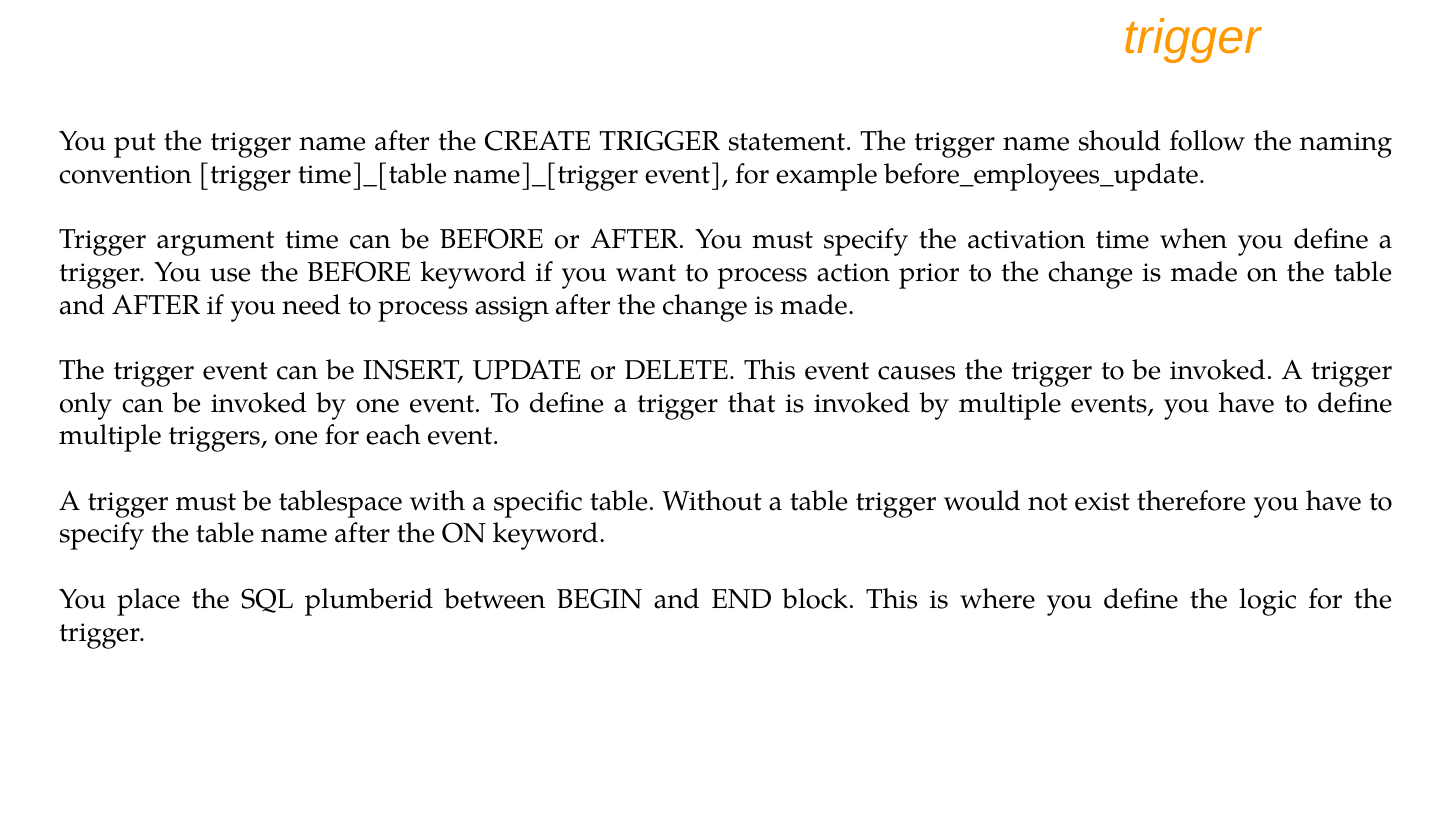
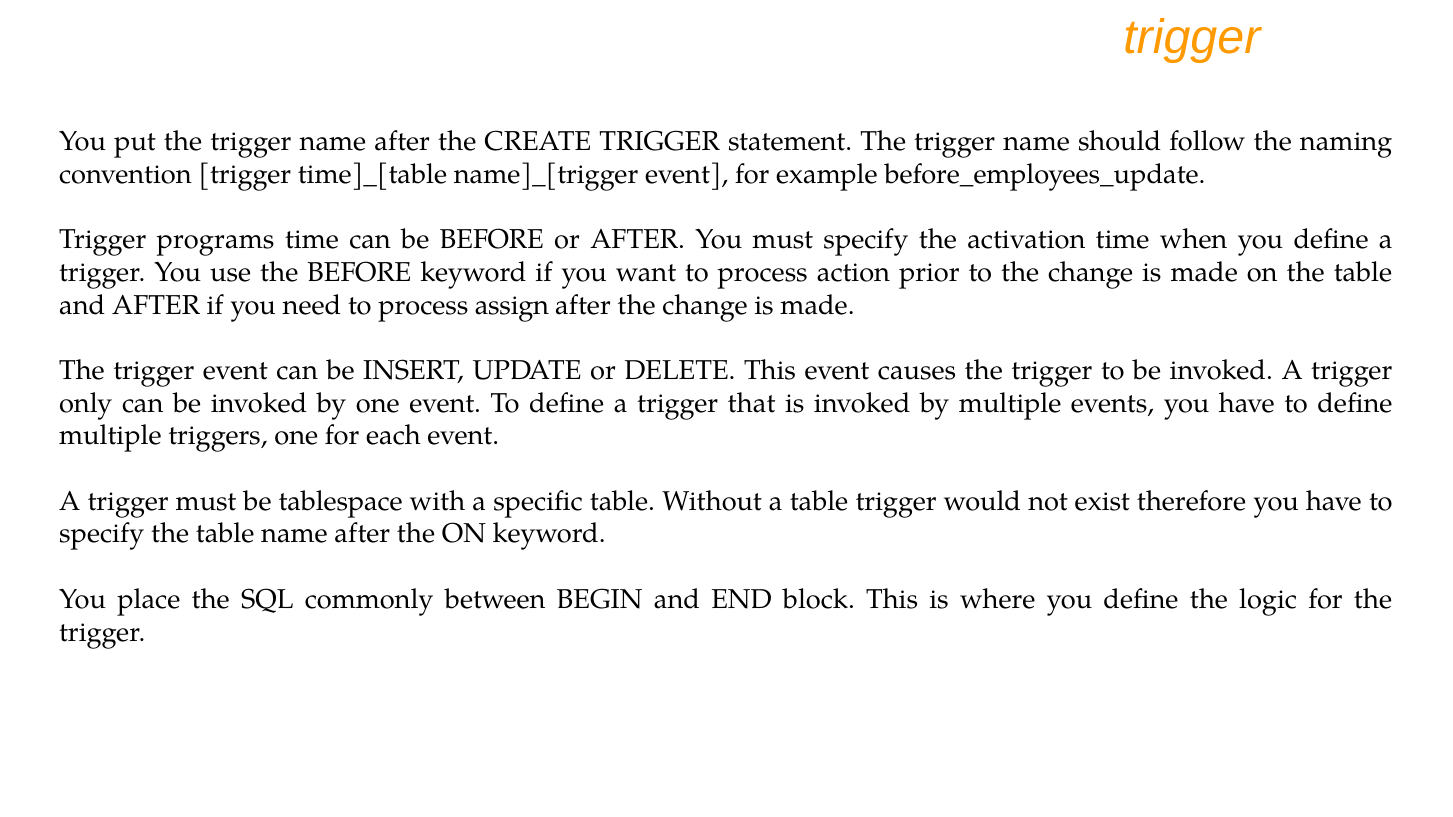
argument: argument -> programs
plumberid: plumberid -> commonly
